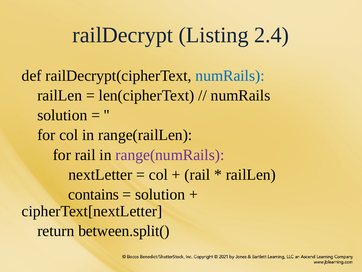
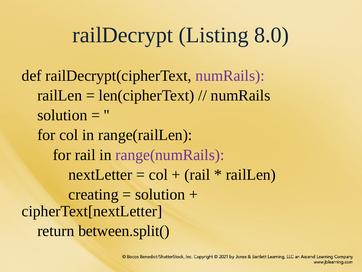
2.4: 2.4 -> 8.0
numRails at (230, 76) colour: blue -> purple
contains: contains -> creating
